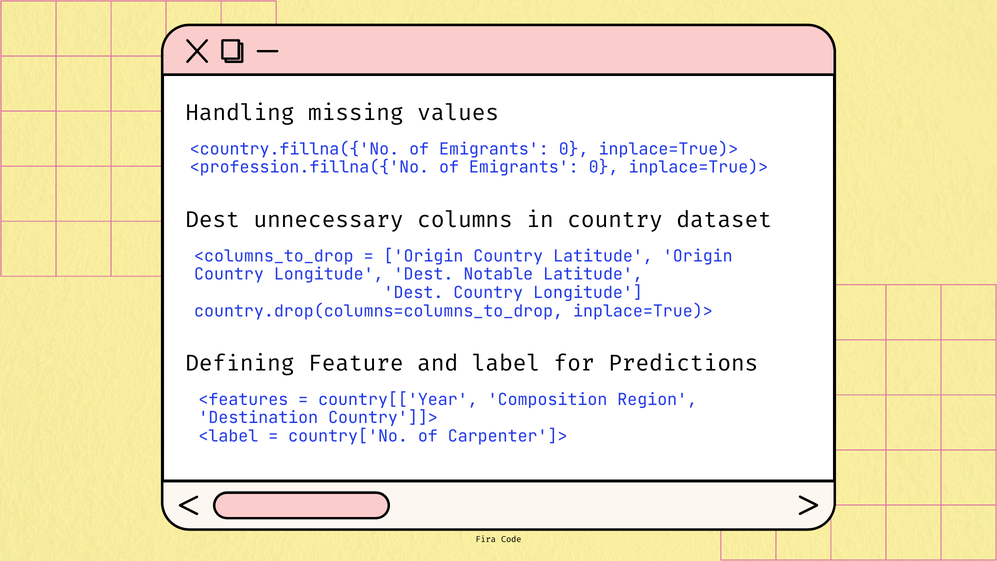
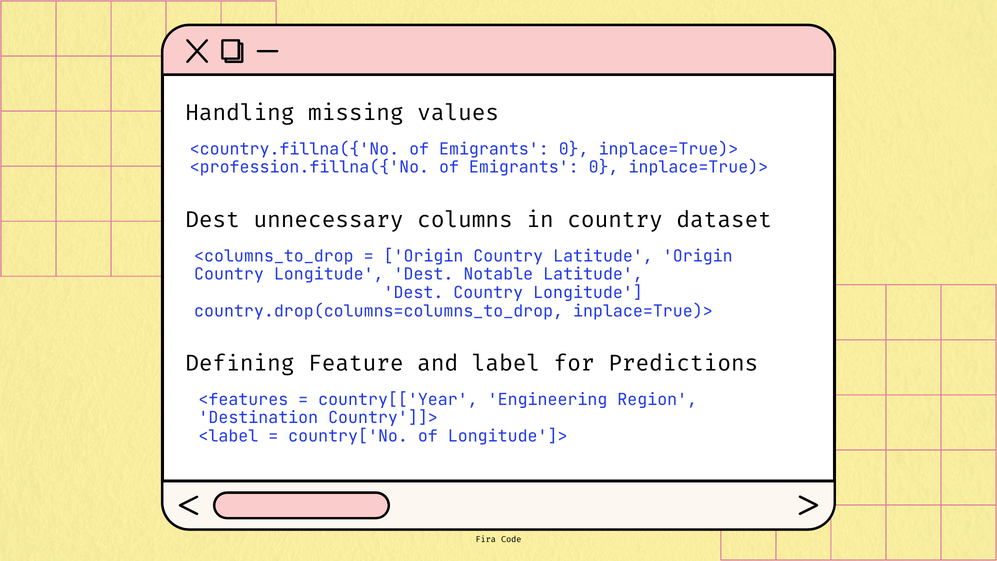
Composition: Composition -> Engineering
Carpenter']>: Carpenter']> -> Longitude']>
